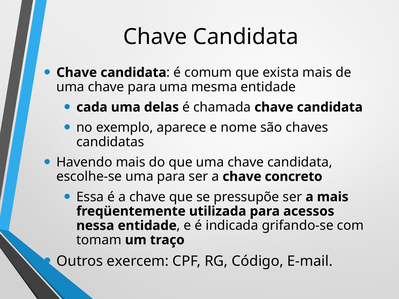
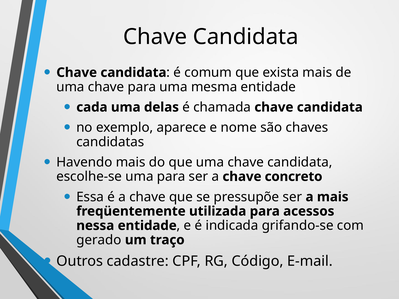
tomam: tomam -> gerado
exercem: exercem -> cadastre
